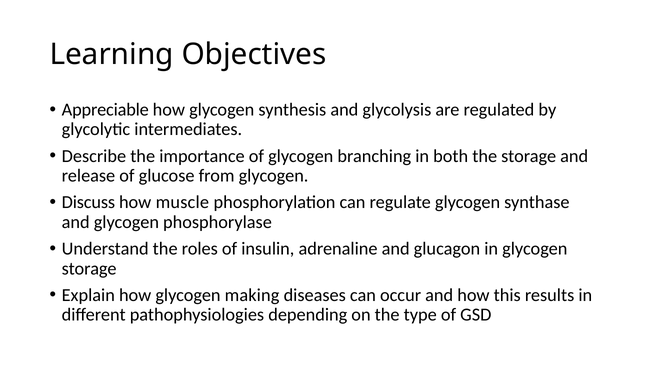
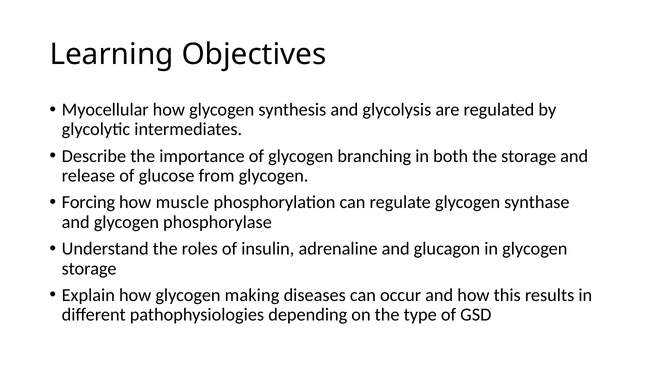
Appreciable: Appreciable -> Myocellular
Discuss: Discuss -> Forcing
